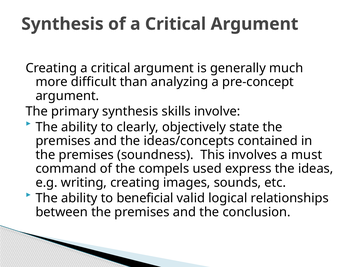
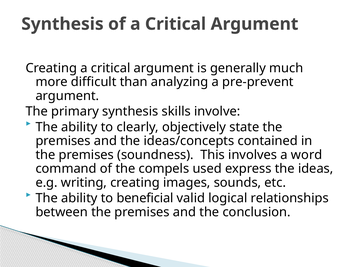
pre-concept: pre-concept -> pre-prevent
must: must -> word
